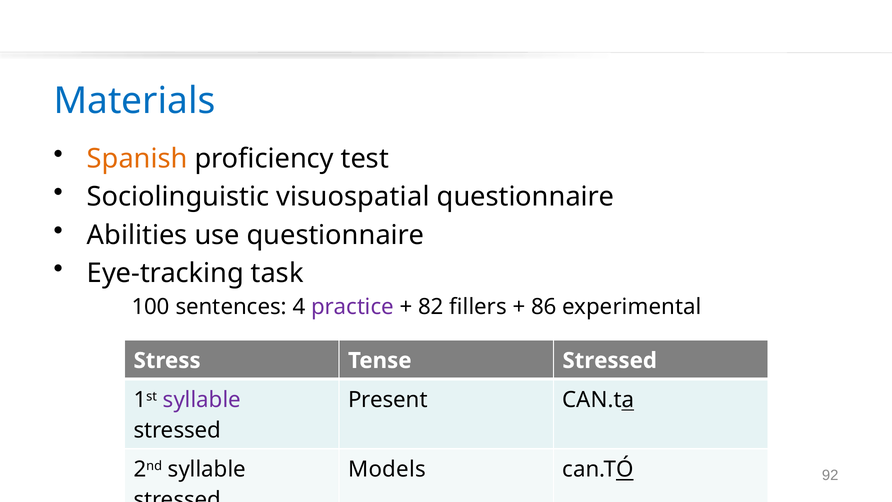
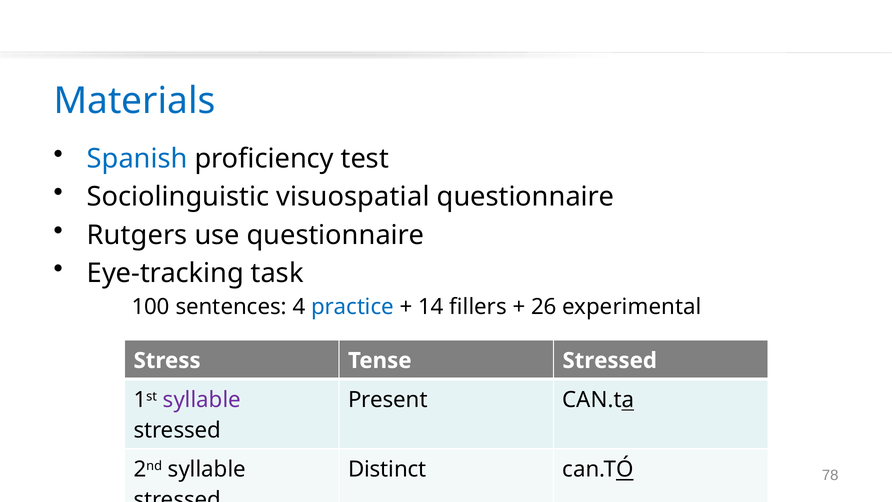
Spanish colour: orange -> blue
Abilities: Abilities -> Rutgers
practice colour: purple -> blue
82: 82 -> 14
86: 86 -> 26
Models: Models -> Distinct
92: 92 -> 78
